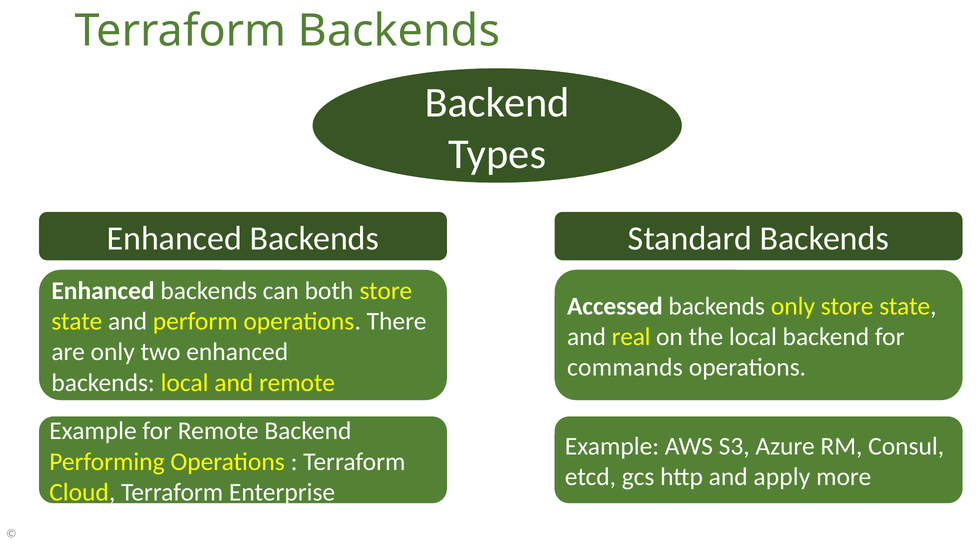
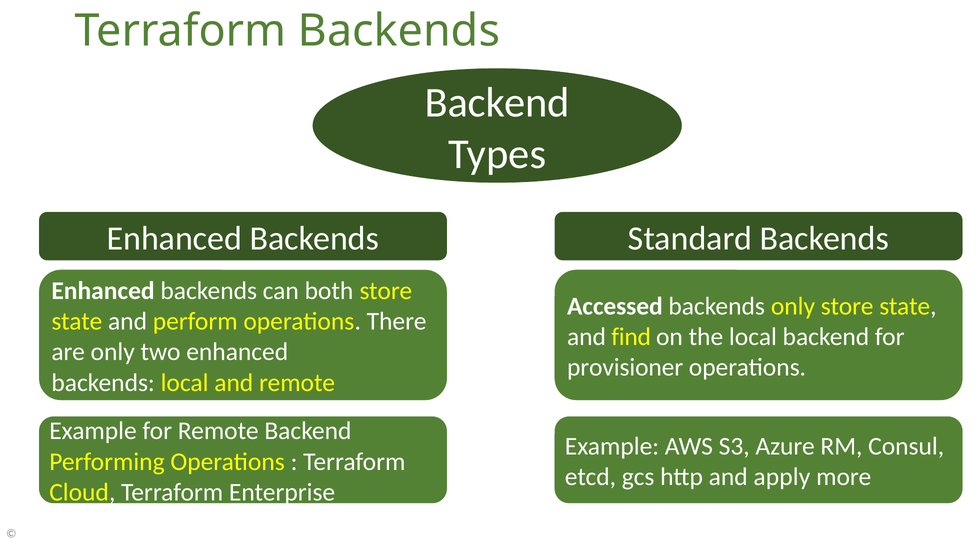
real: real -> find
commands: commands -> provisioner
